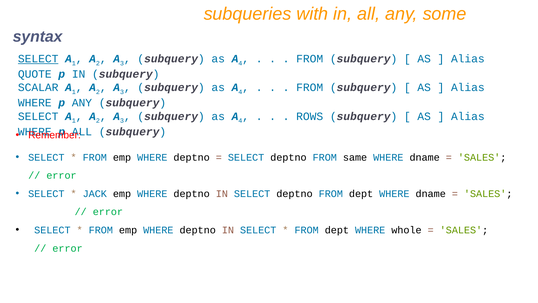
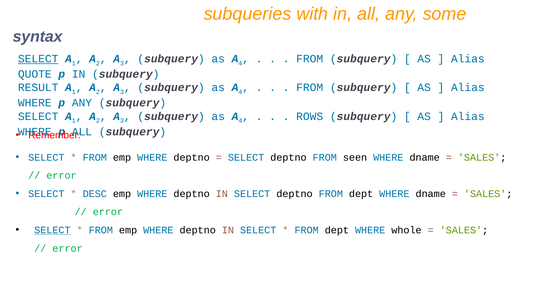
SCALAR: SCALAR -> RESULT
same: same -> seen
JACK: JACK -> DESC
SELECT at (52, 230) underline: none -> present
